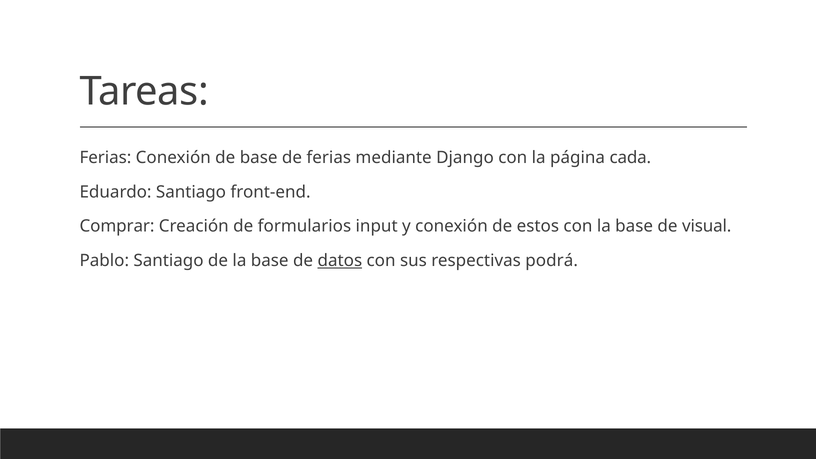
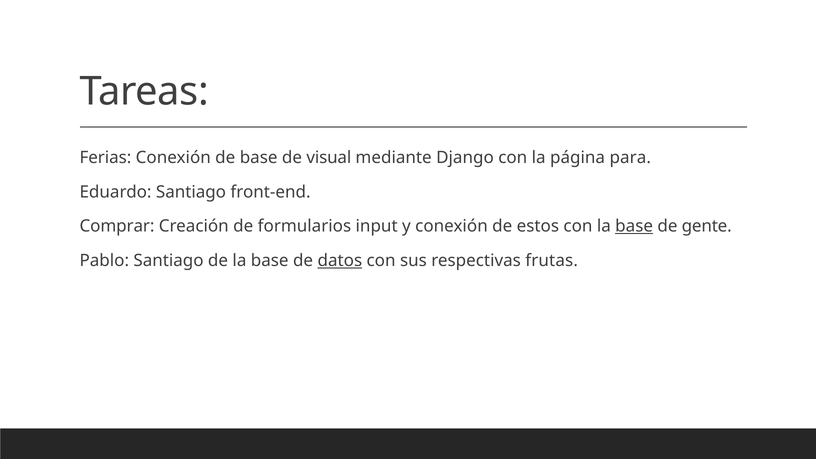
de ferias: ferias -> visual
cada: cada -> para
base at (634, 226) underline: none -> present
visual: visual -> gente
podrá: podrá -> frutas
